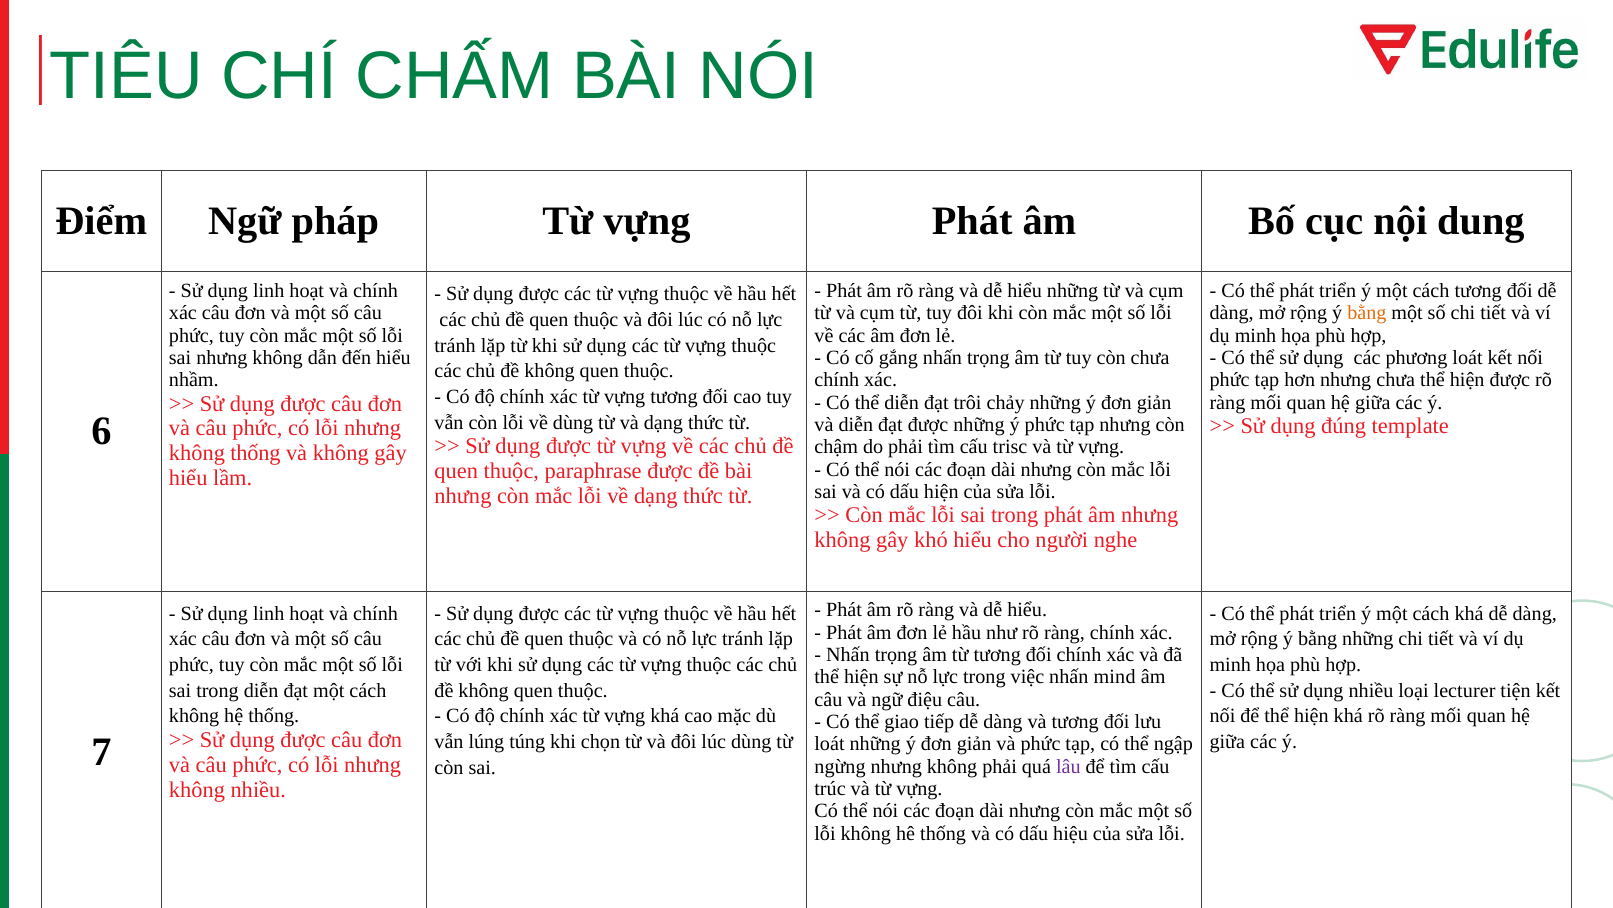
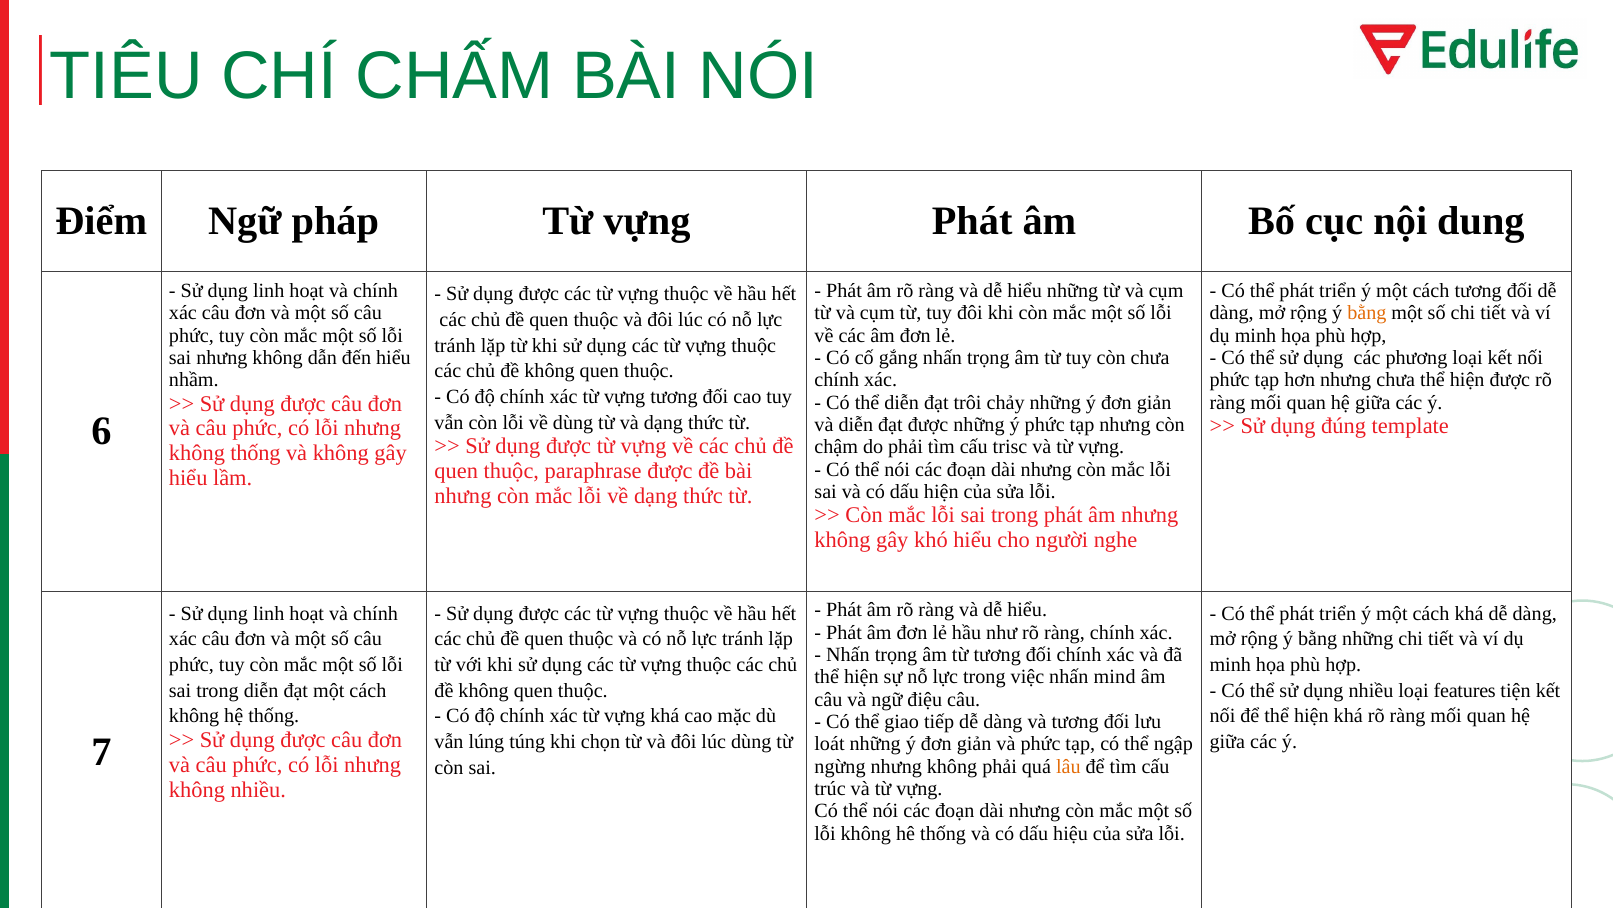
phương loát: loát -> loại
lecturer: lecturer -> features
lâu colour: purple -> orange
